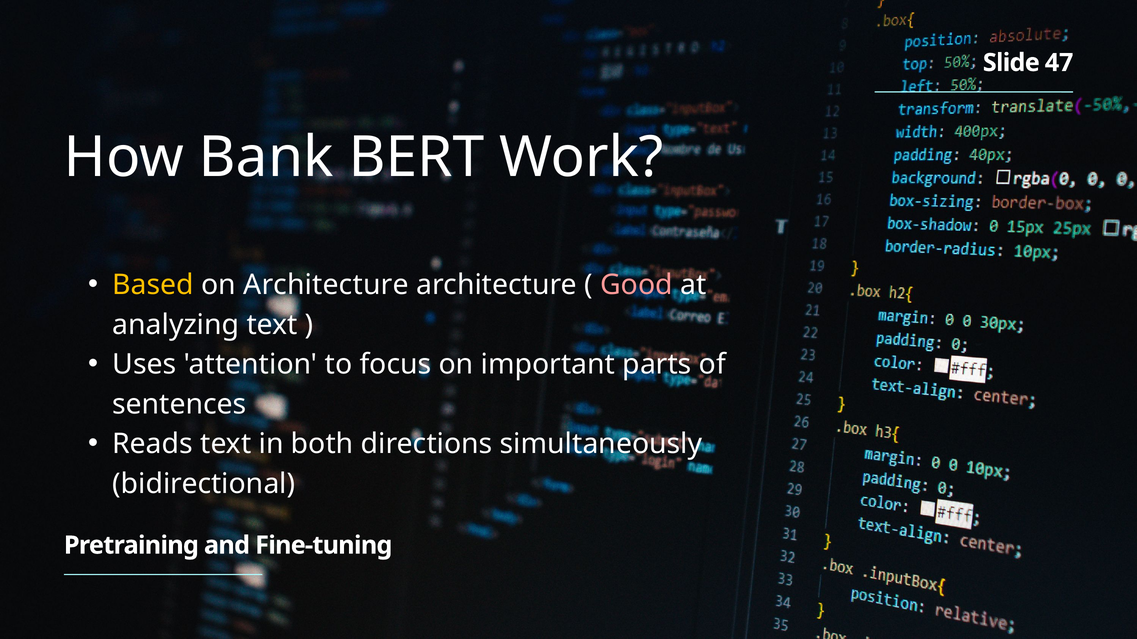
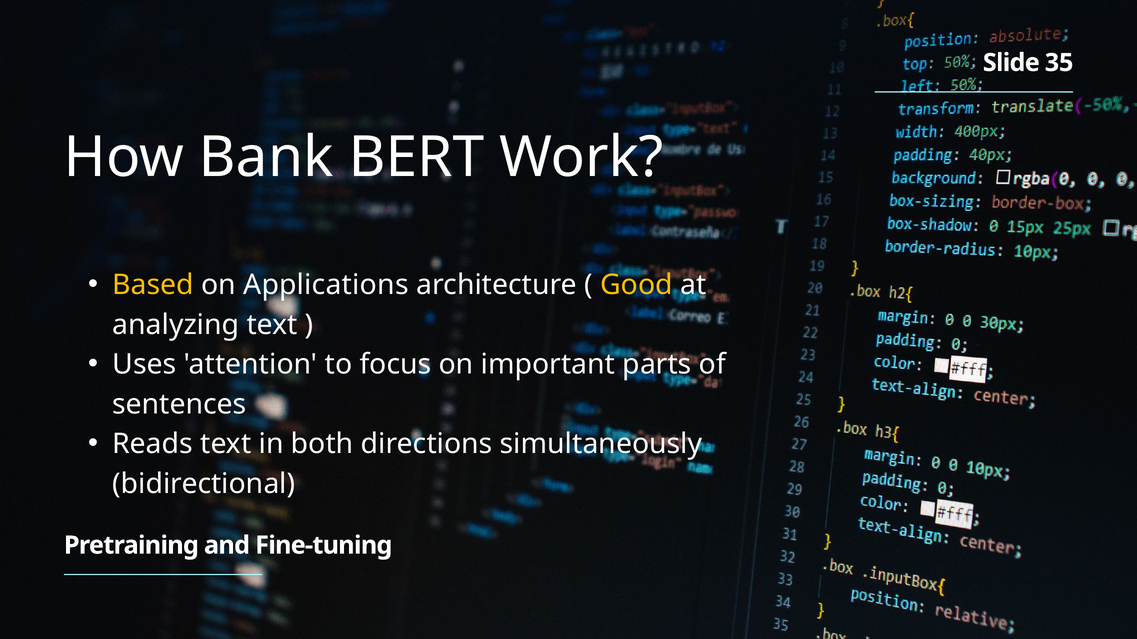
47: 47 -> 35
on Architecture: Architecture -> Applications
Good colour: pink -> yellow
